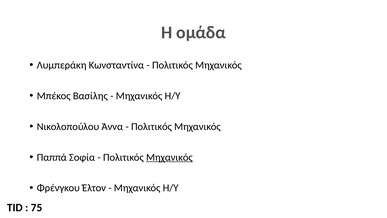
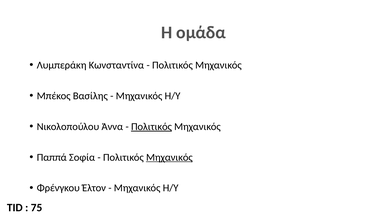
Πολιτικός at (151, 126) underline: none -> present
